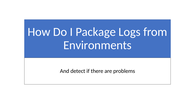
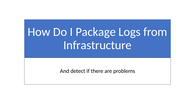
Environments: Environments -> Infrastructure
